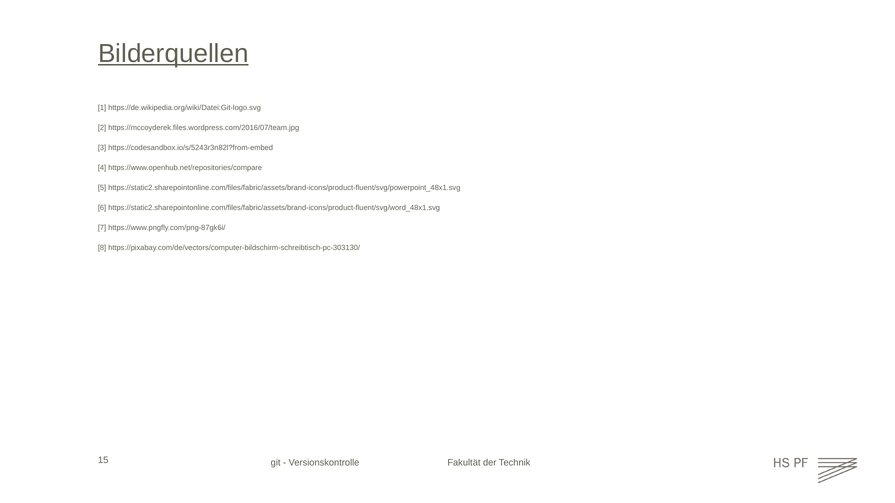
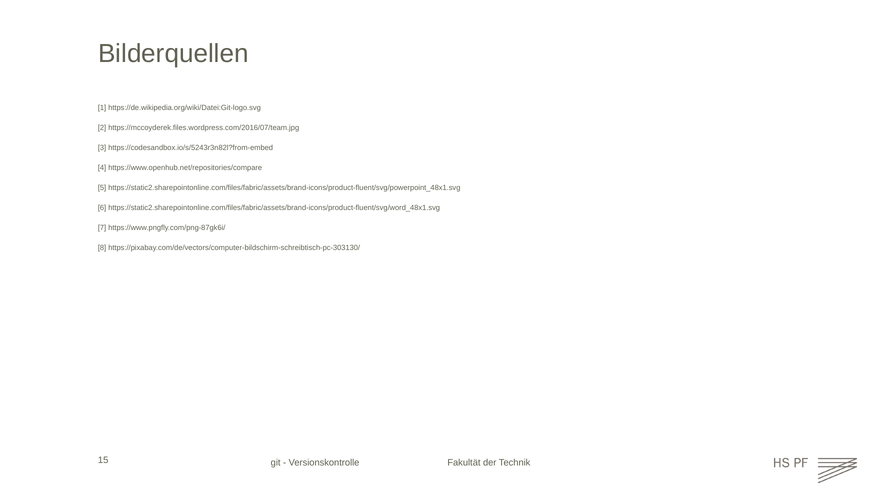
Bilderquellen underline: present -> none
